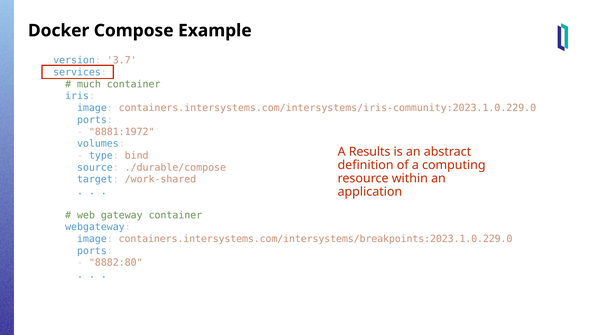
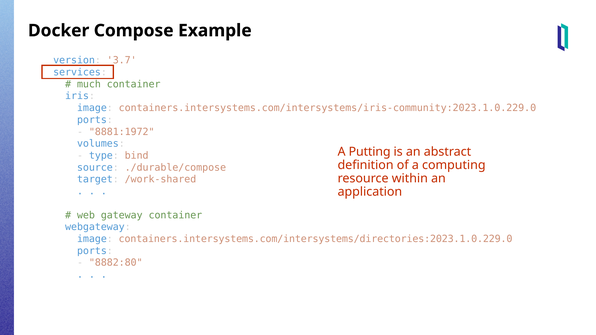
Results: Results -> Putting
containers.intersystems.com/intersystems/breakpoints:2023.1.0.229.0: containers.intersystems.com/intersystems/breakpoints:2023.1.0.229.0 -> containers.intersystems.com/intersystems/directories:2023.1.0.229.0
